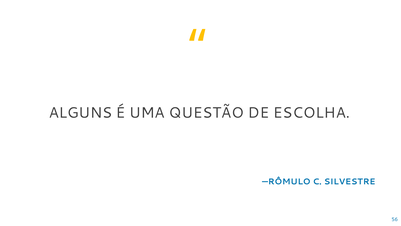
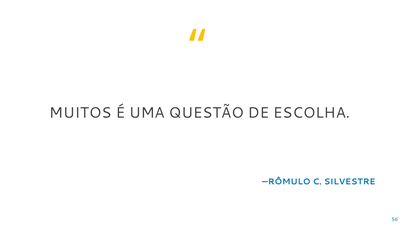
ALGUNS: ALGUNS -> MUITOS
